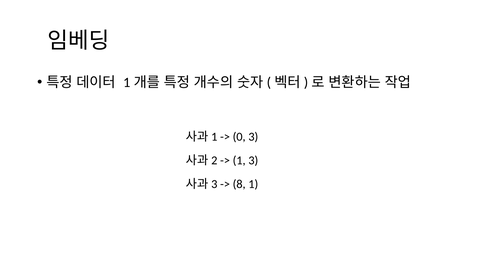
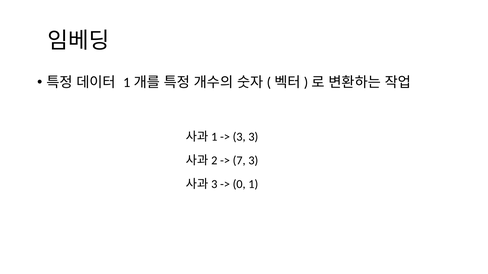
0 at (239, 137): 0 -> 3
1 at (239, 161): 1 -> 7
8: 8 -> 0
